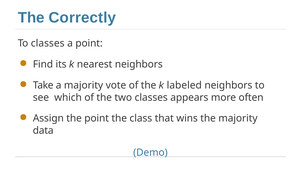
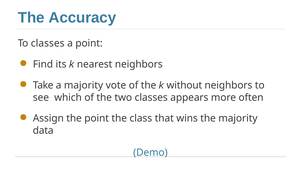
Correctly: Correctly -> Accuracy
labeled: labeled -> without
